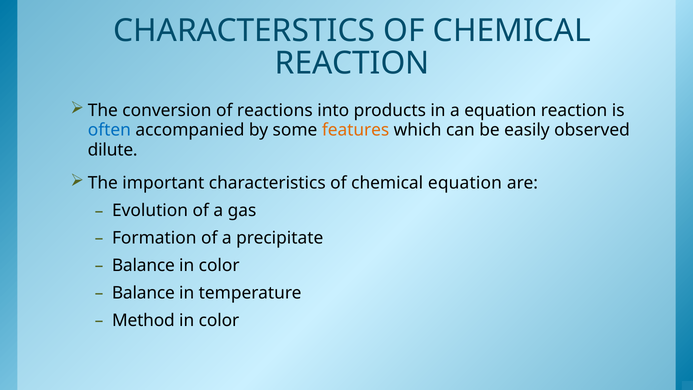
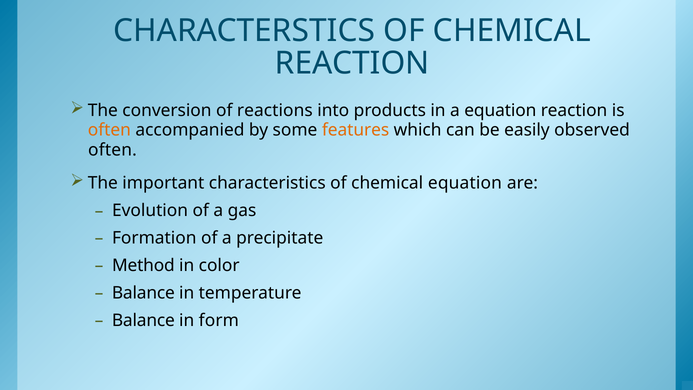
often at (109, 130) colour: blue -> orange
dilute at (113, 150): dilute -> often
Balance at (143, 265): Balance -> Method
Method at (143, 320): Method -> Balance
color at (219, 320): color -> form
